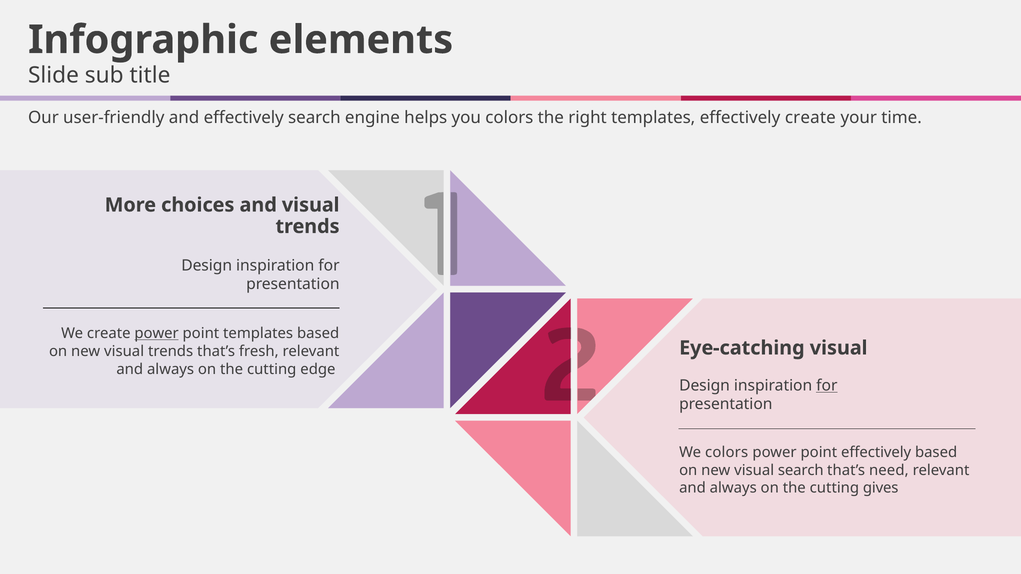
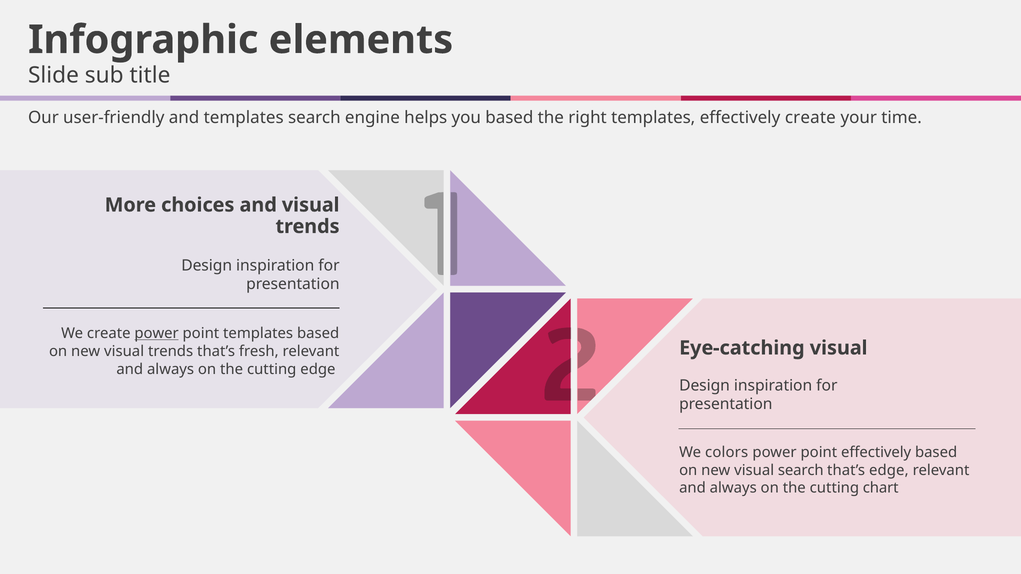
and effectively: effectively -> templates
you colors: colors -> based
for at (827, 386) underline: present -> none
that’s need: need -> edge
gives: gives -> chart
